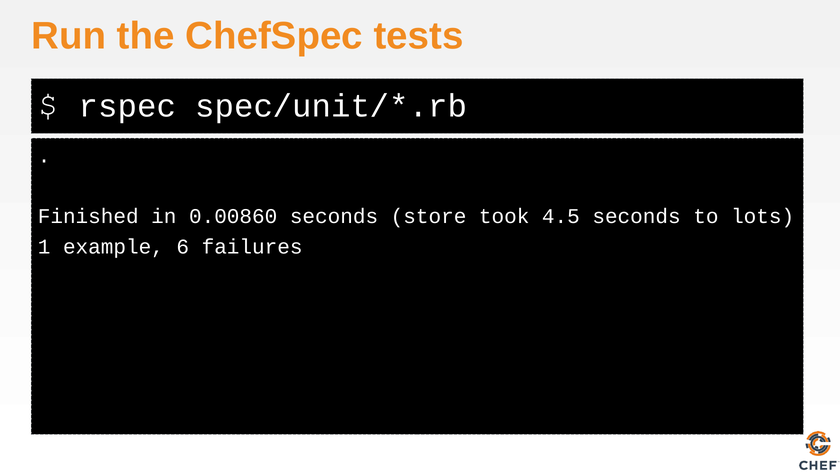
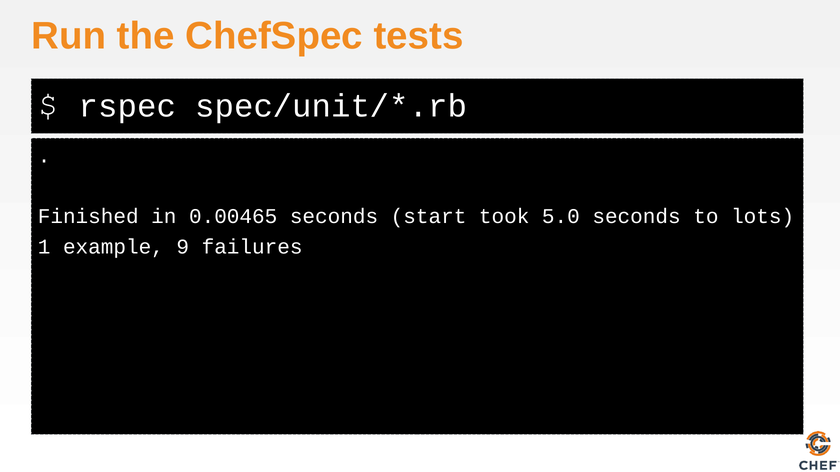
0.00860: 0.00860 -> 0.00465
store: store -> start
4.5: 4.5 -> 5.0
6: 6 -> 9
